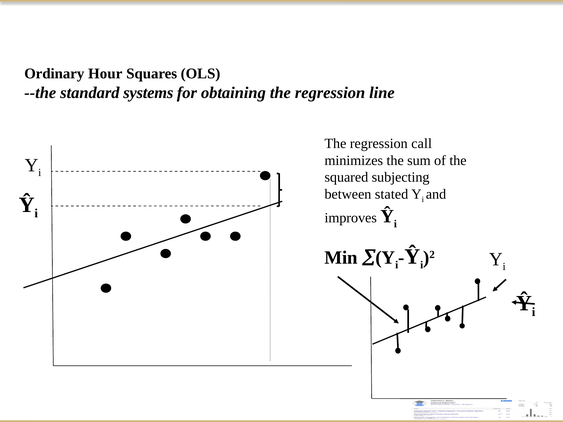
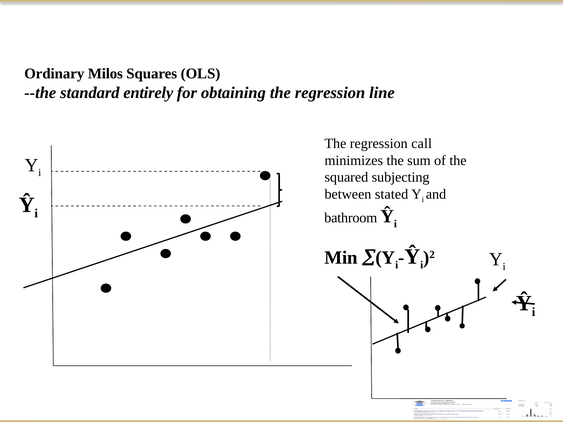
Hour: Hour -> Milos
systems: systems -> entirely
improves: improves -> bathroom
